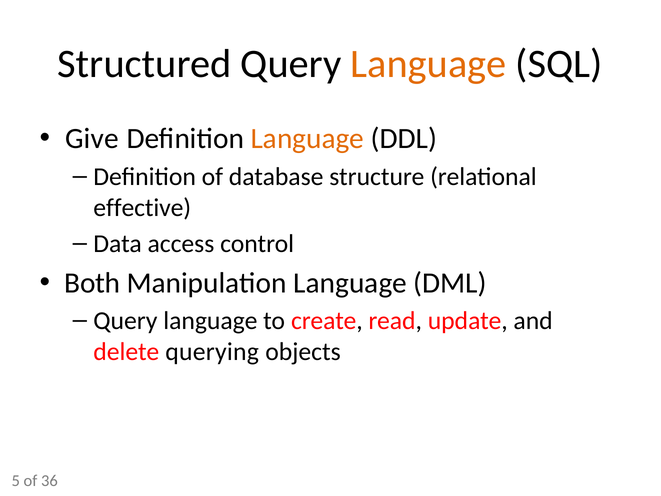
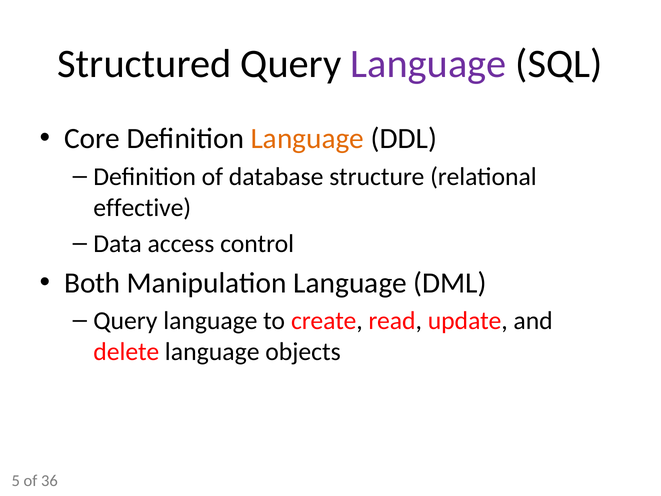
Language at (428, 64) colour: orange -> purple
Give: Give -> Core
delete querying: querying -> language
